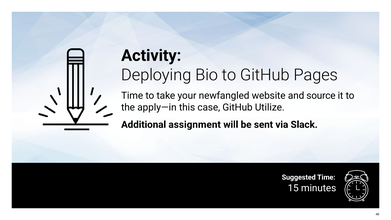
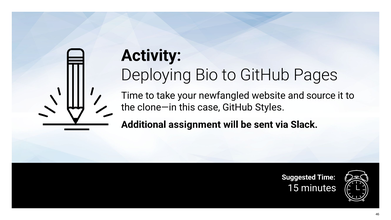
apply—in: apply—in -> clone—in
Utilize: Utilize -> Styles
